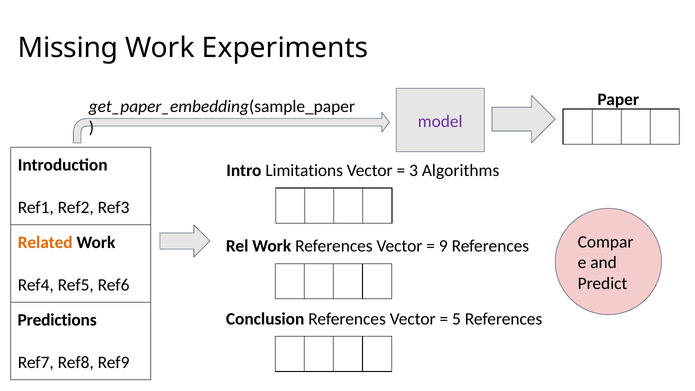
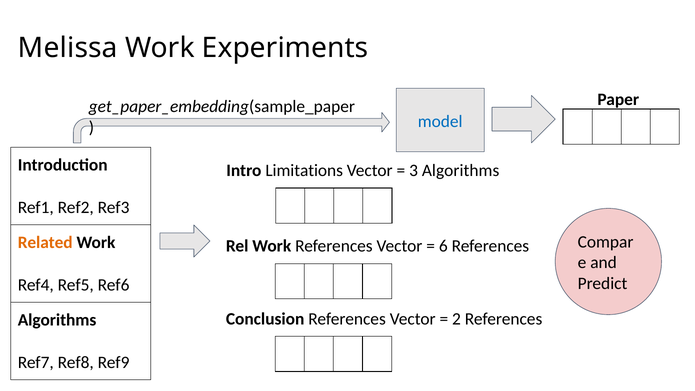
Missing: Missing -> Melissa
model colour: purple -> blue
9: 9 -> 6
5: 5 -> 2
Predictions at (57, 320): Predictions -> Algorithms
